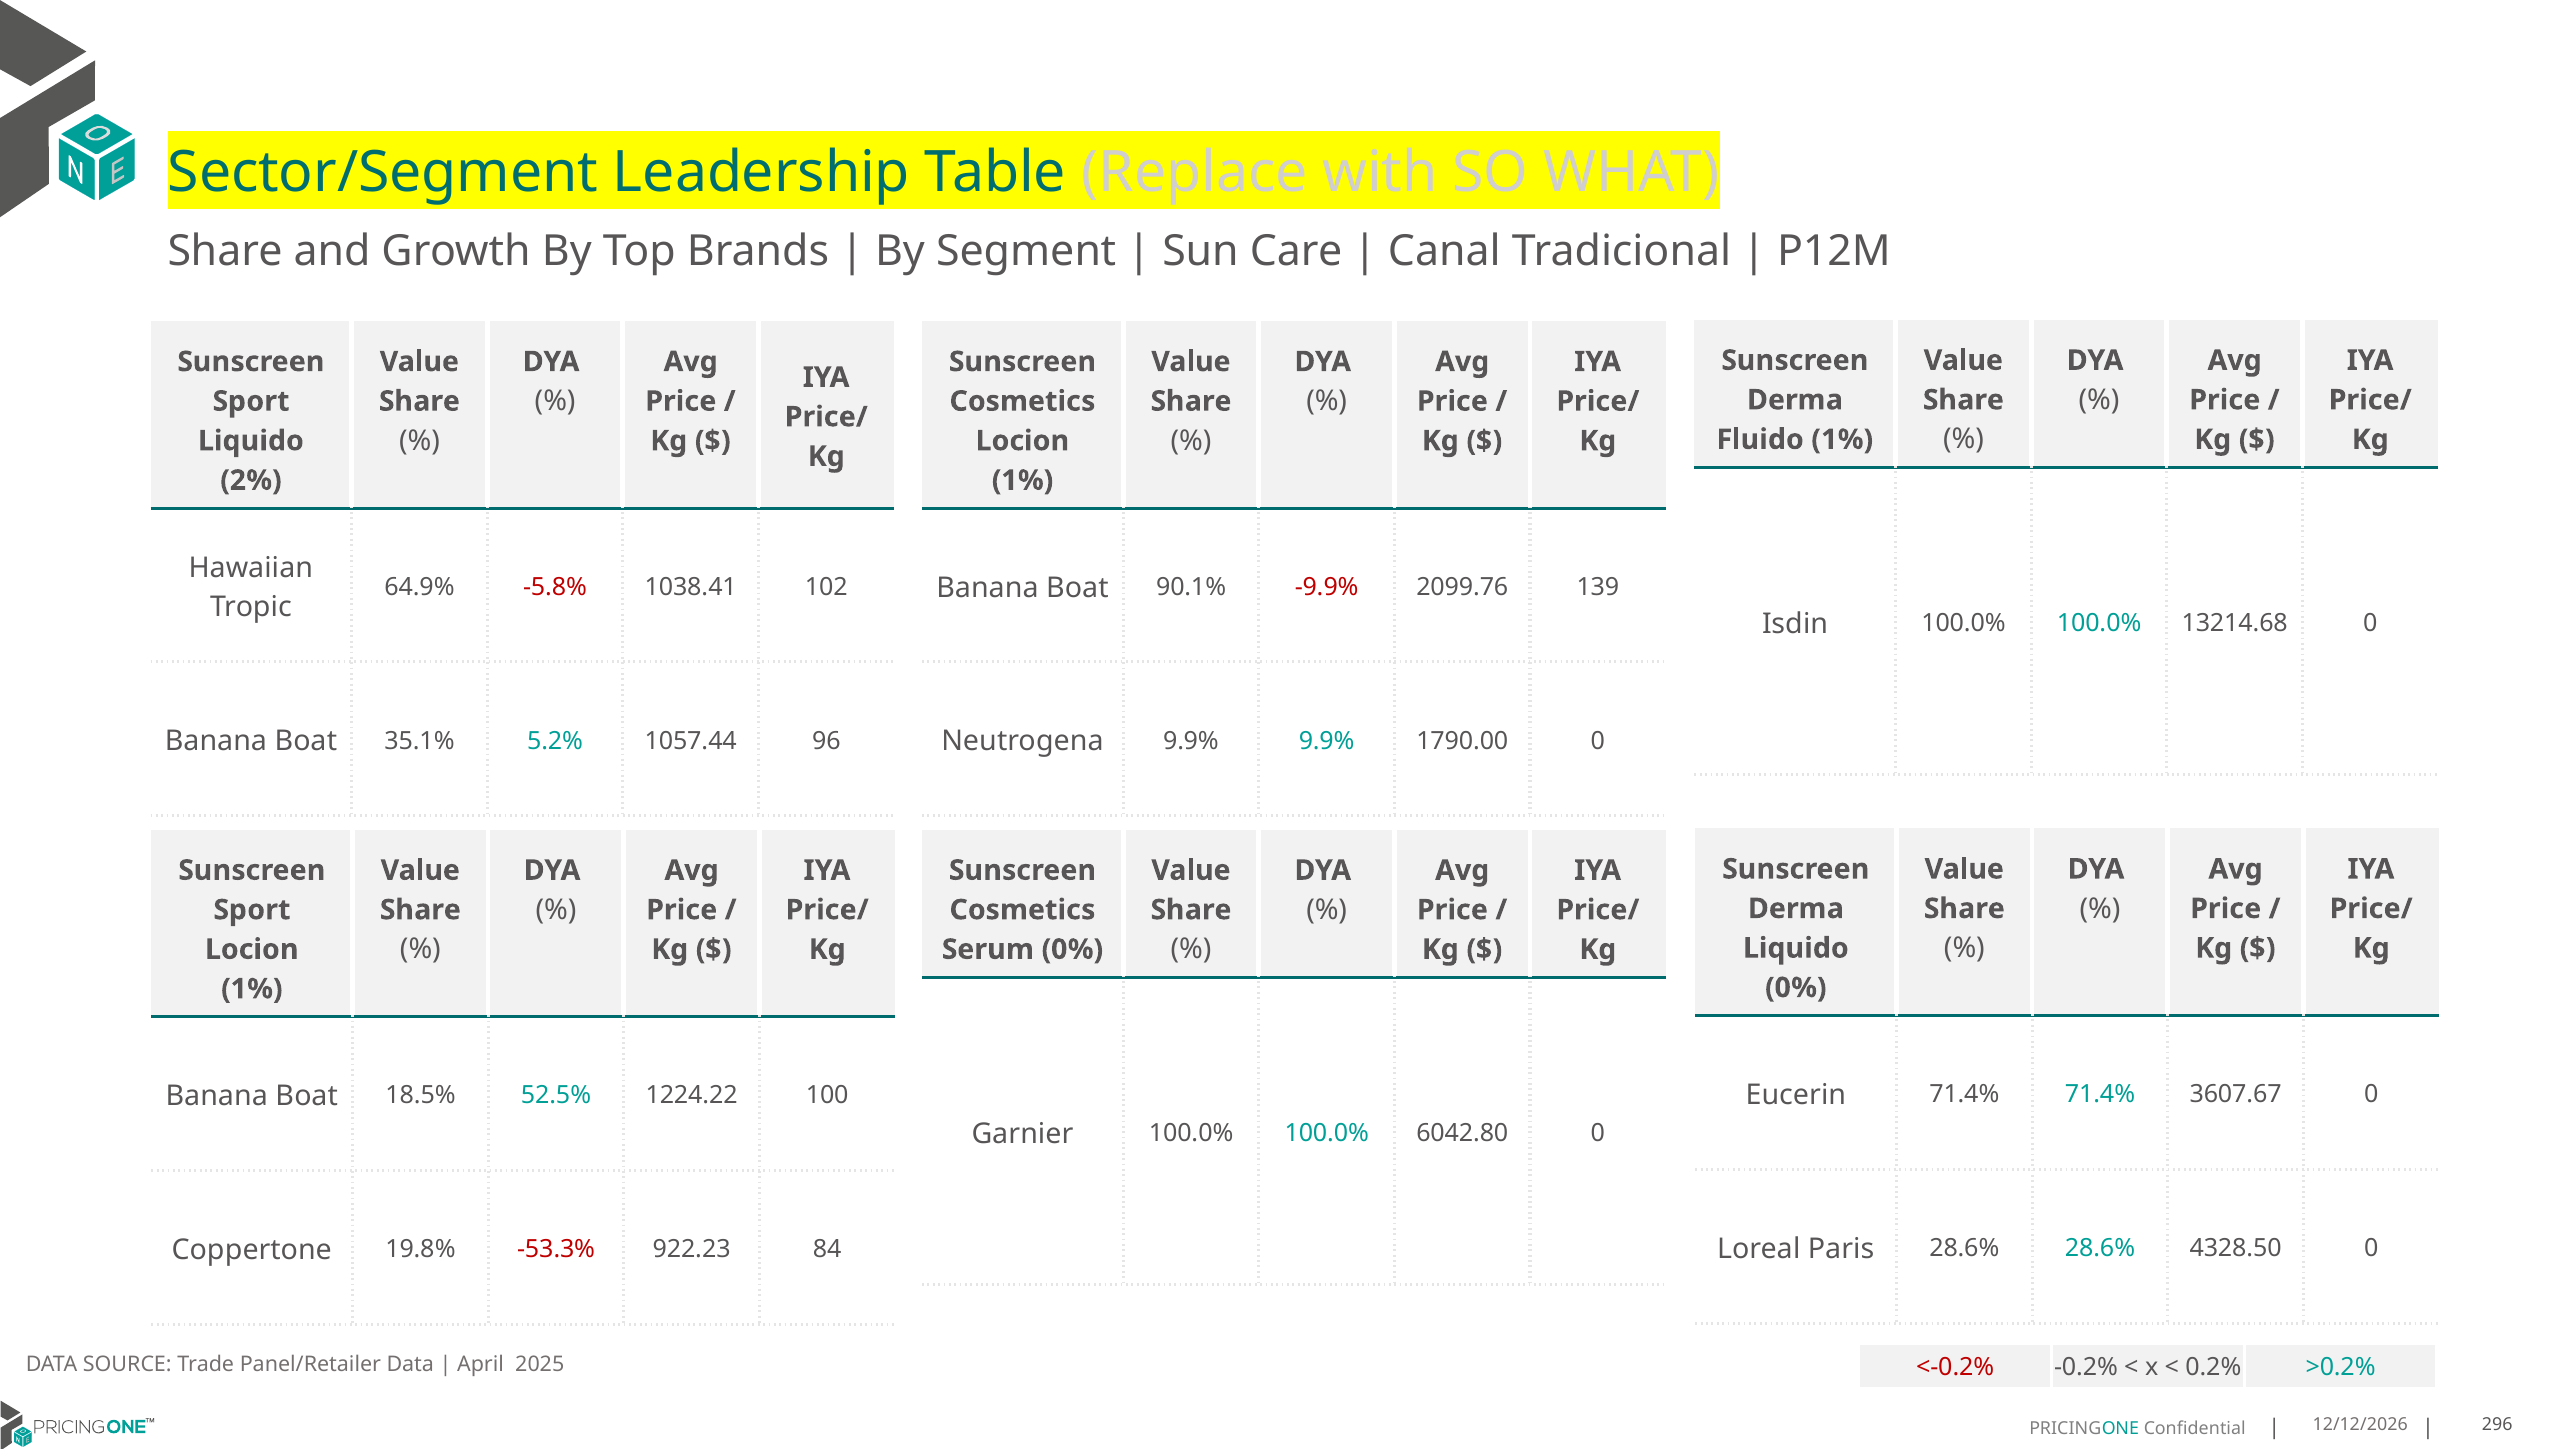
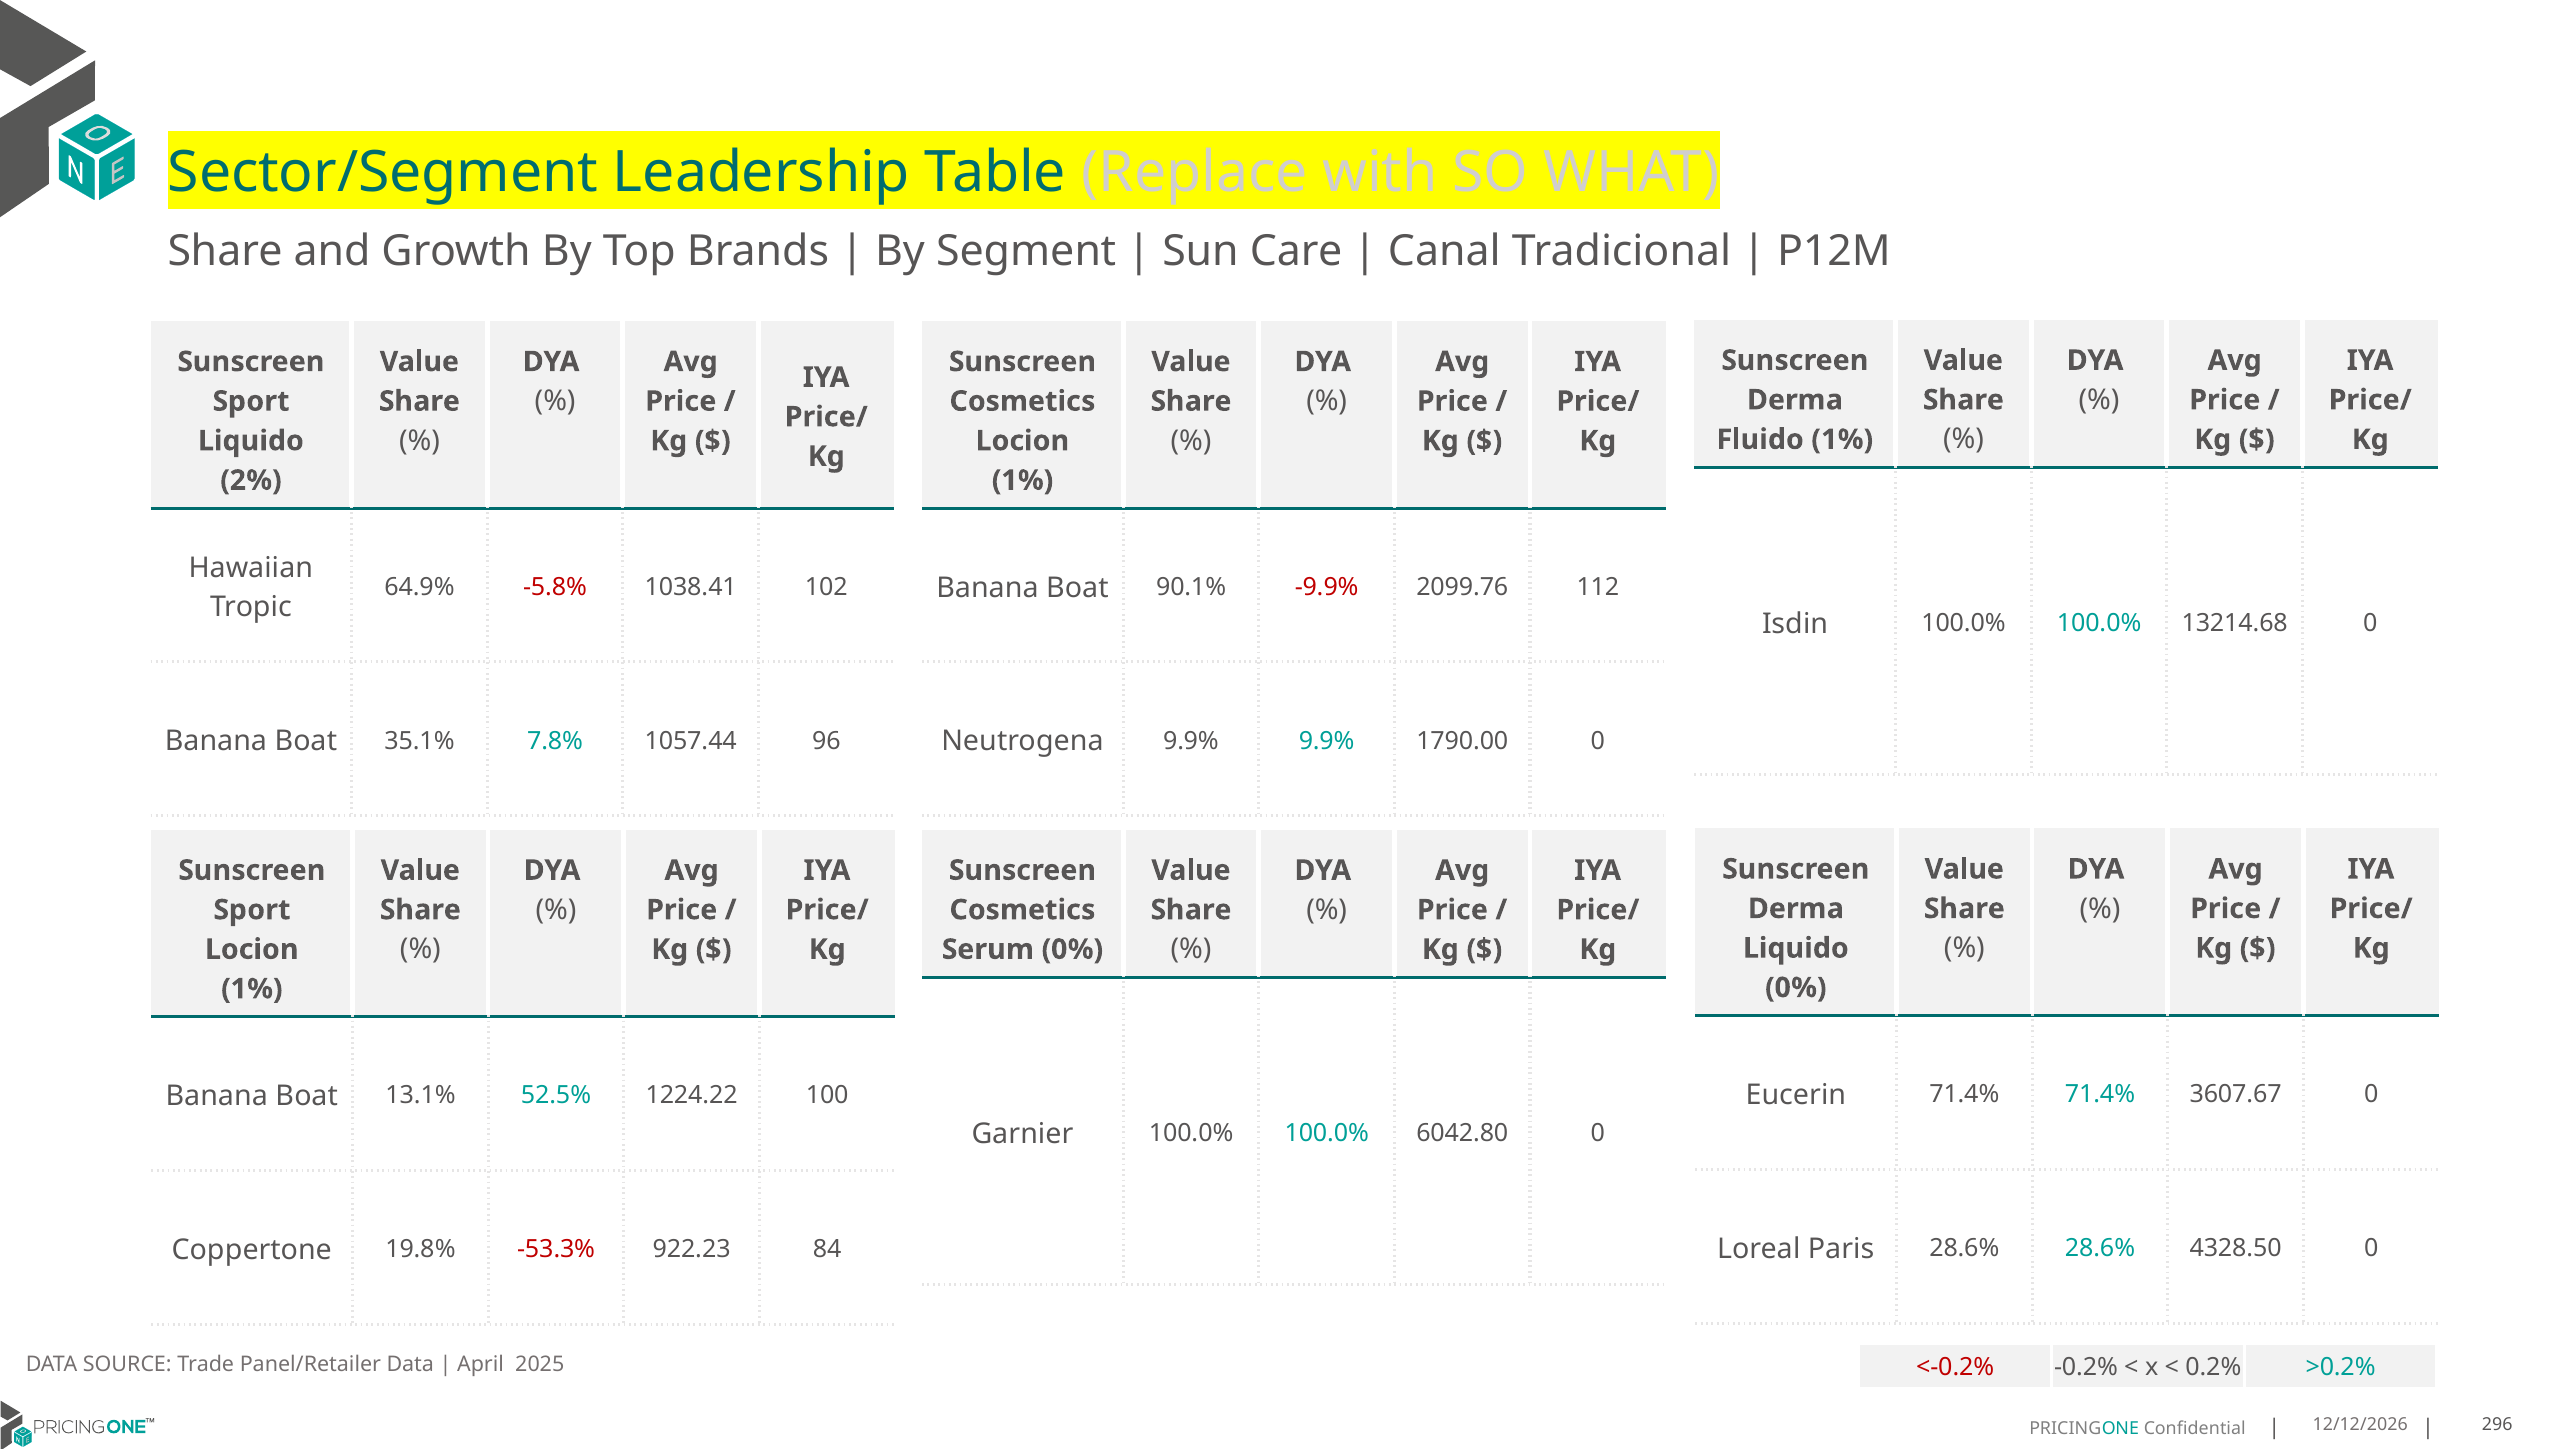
139: 139 -> 112
5.2%: 5.2% -> 7.8%
18.5%: 18.5% -> 13.1%
